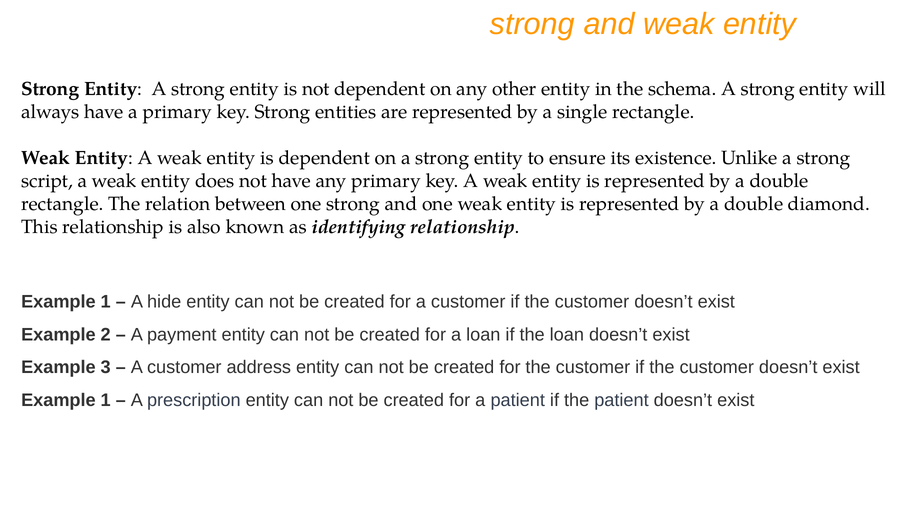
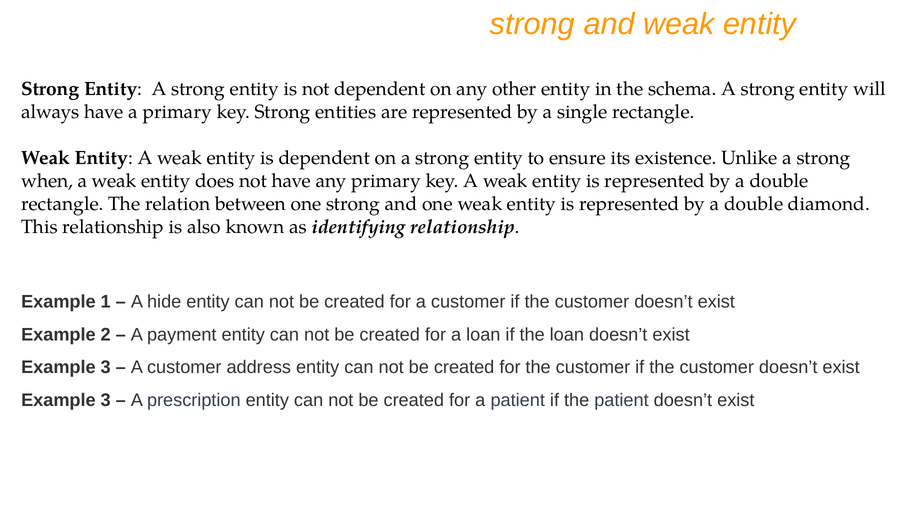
script: script -> when
1 at (106, 400): 1 -> 3
